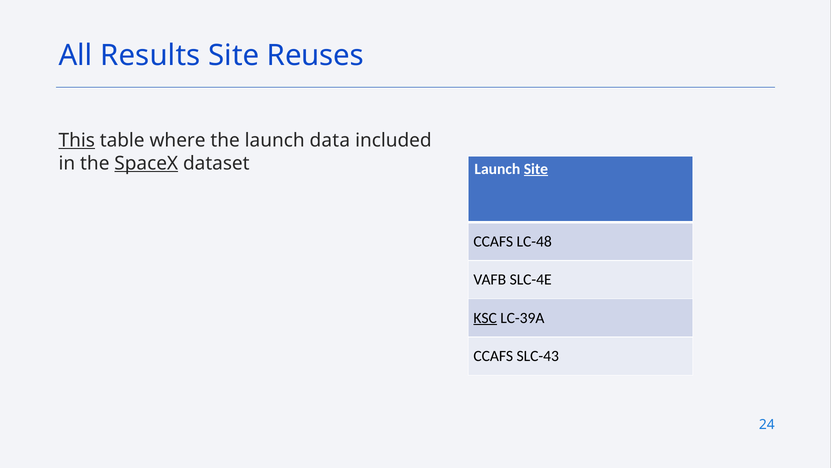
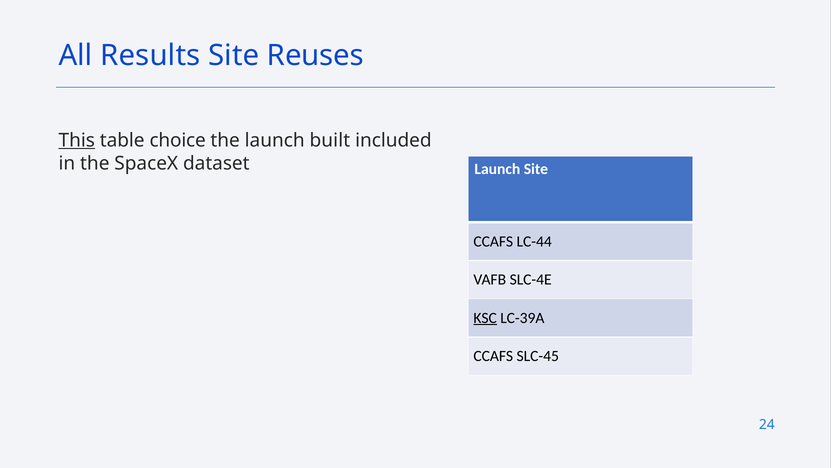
where: where -> choice
data: data -> built
SpaceX underline: present -> none
Site at (536, 169) underline: present -> none
LC-48: LC-48 -> LC-44
SLC-43: SLC-43 -> SLC-45
